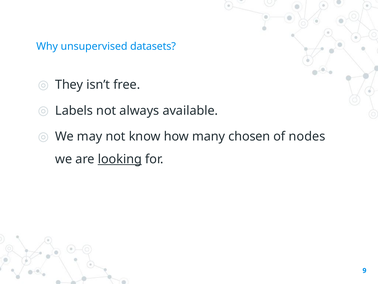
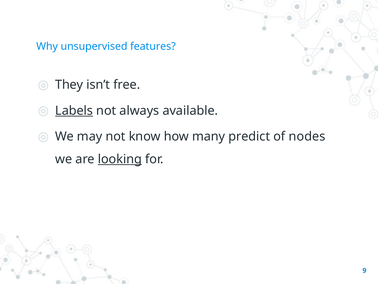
datasets: datasets -> features
Labels underline: none -> present
chosen: chosen -> predict
